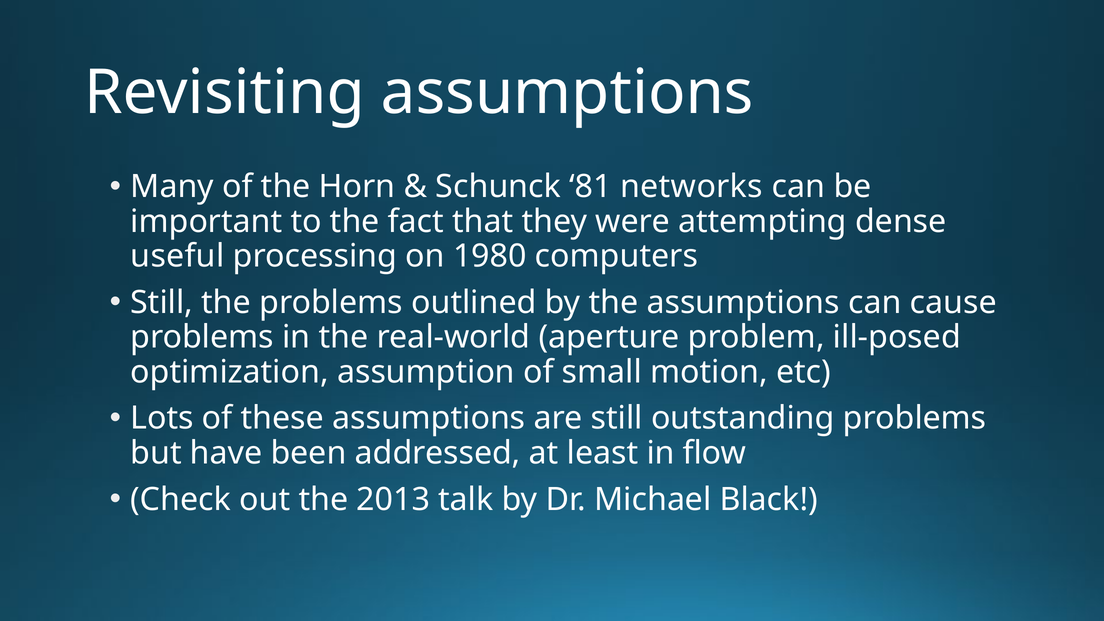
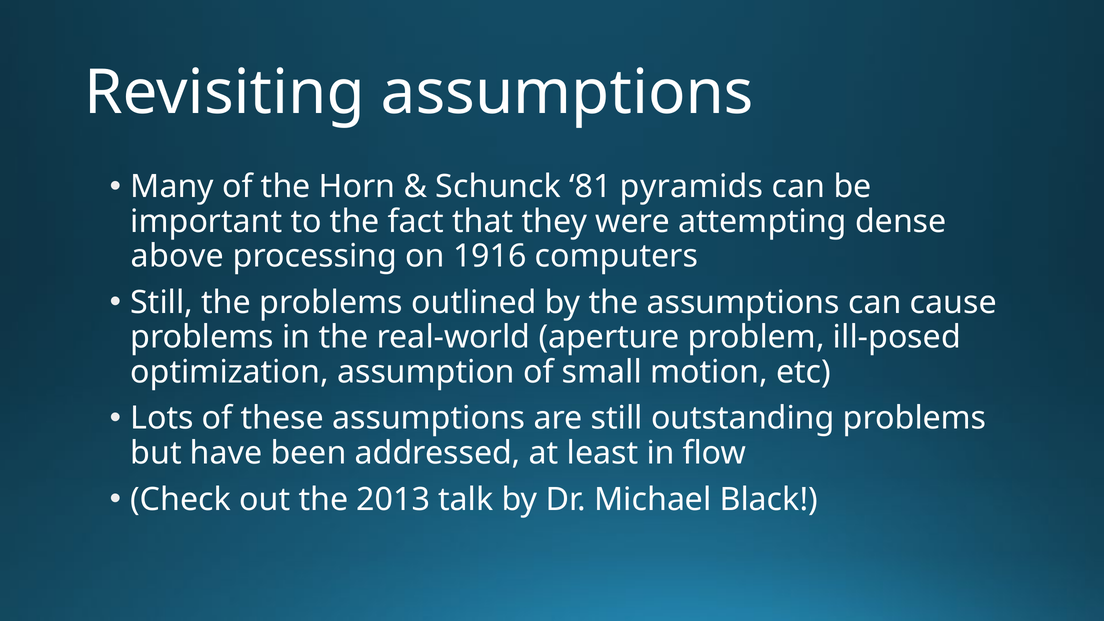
networks: networks -> pyramids
useful: useful -> above
1980: 1980 -> 1916
